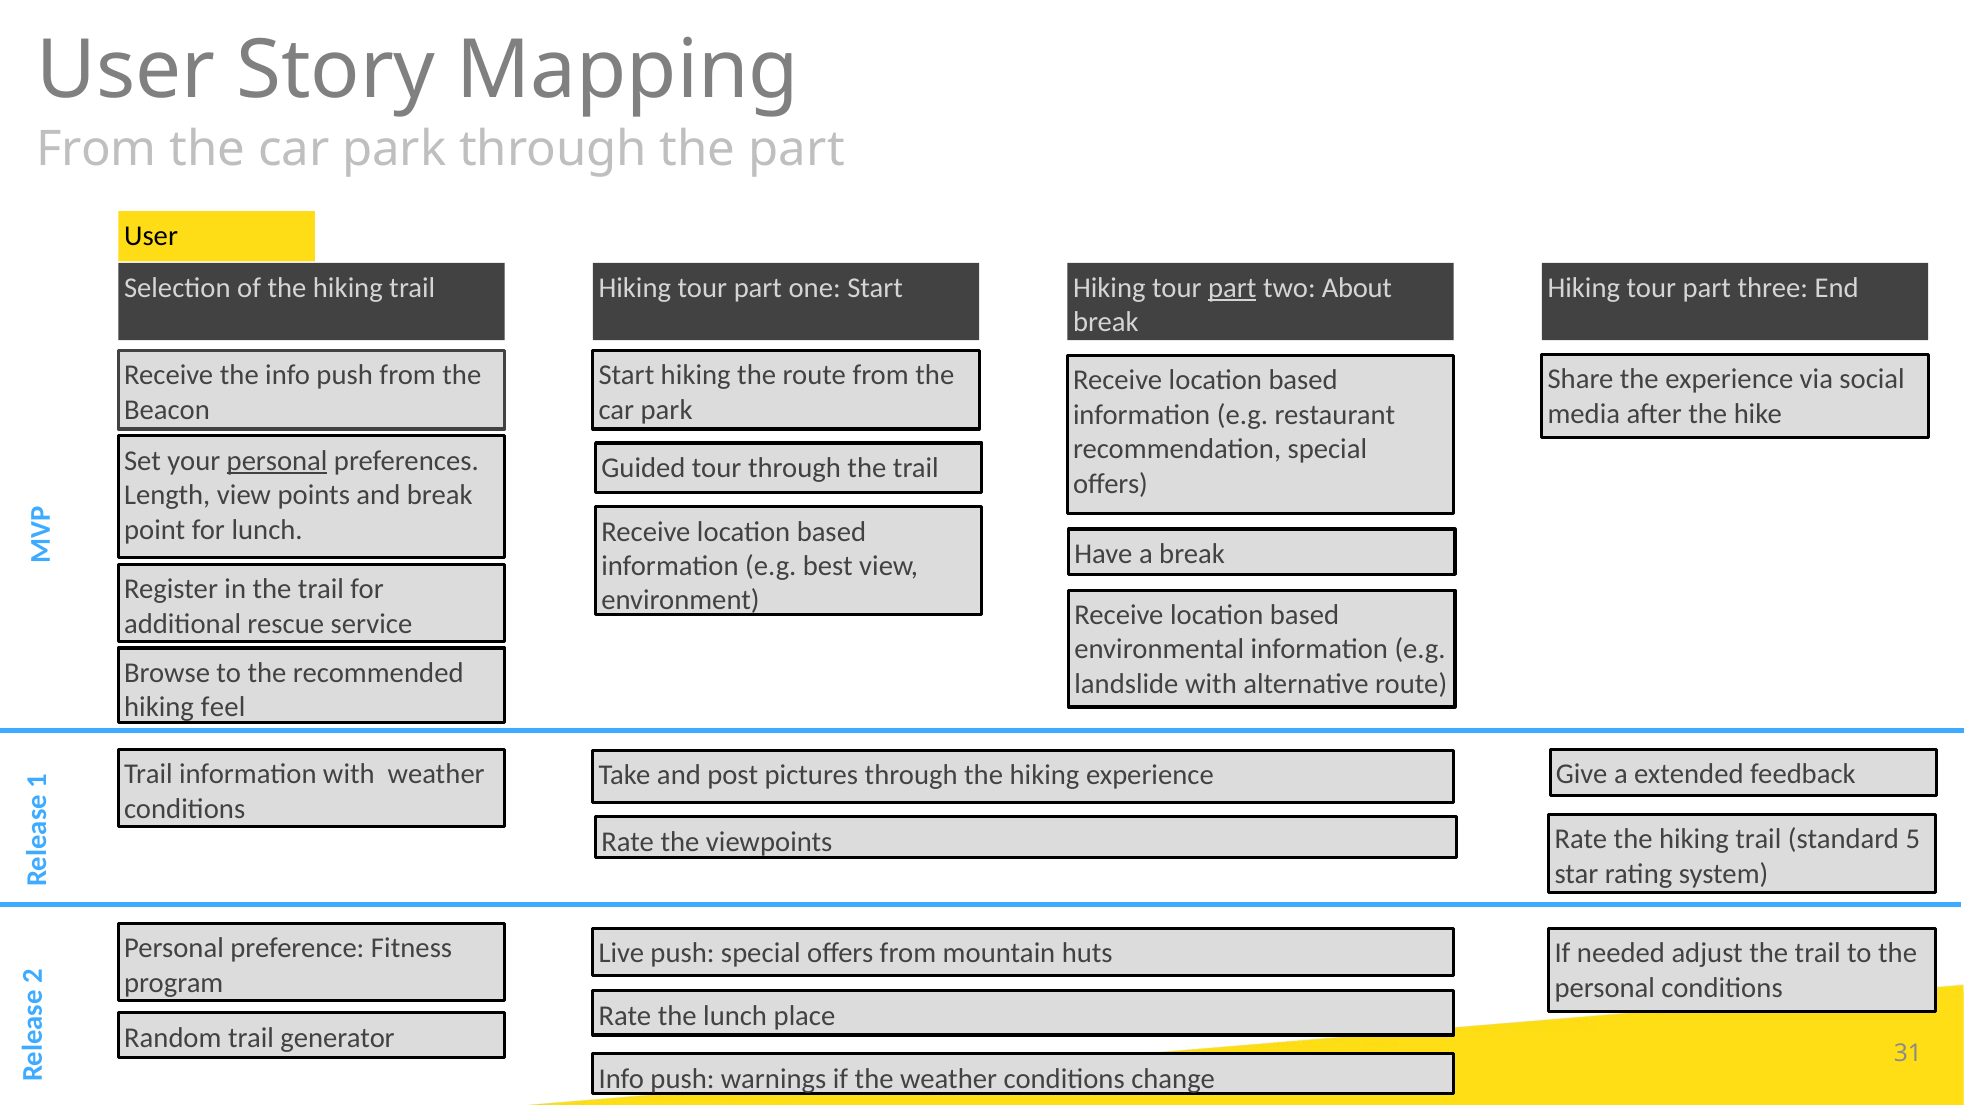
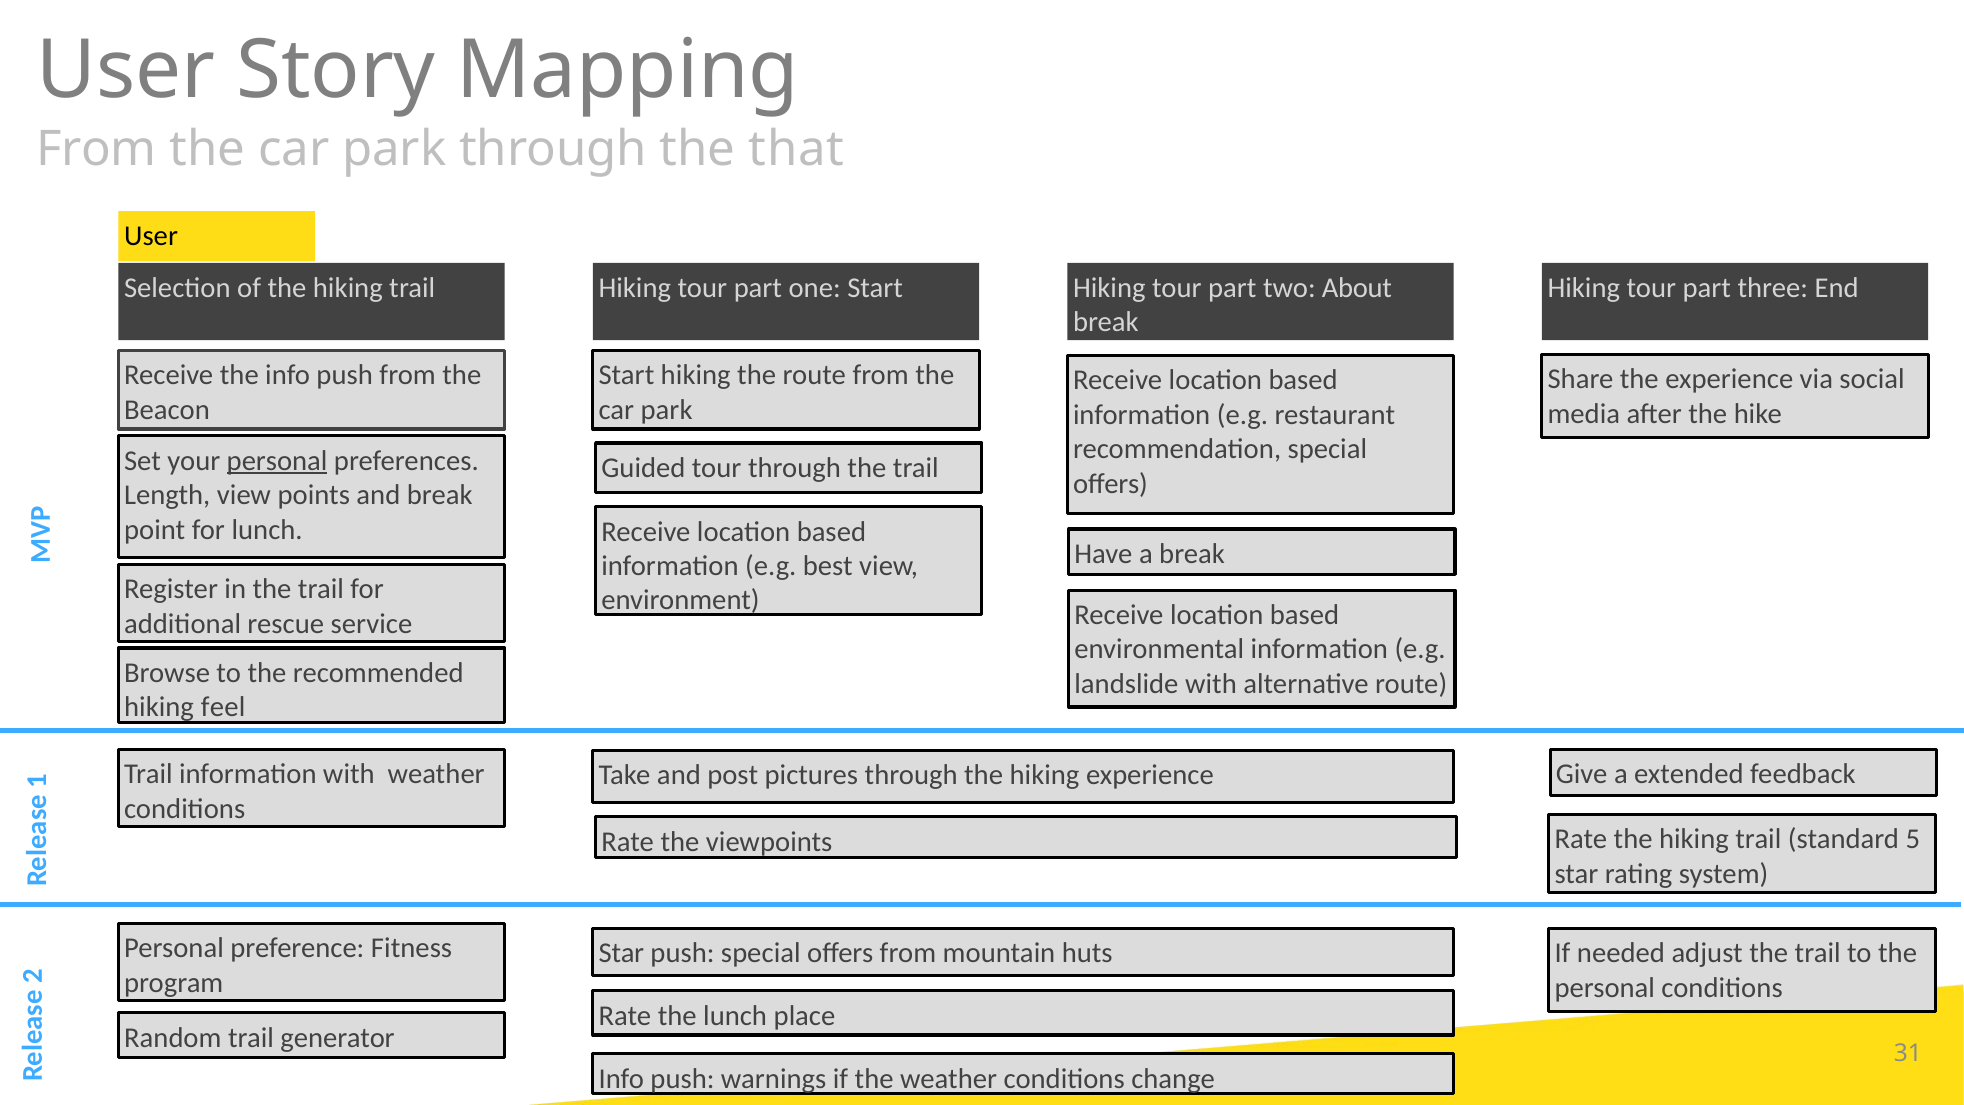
the part: part -> that
part at (1232, 288) underline: present -> none
Live at (621, 953): Live -> Star
